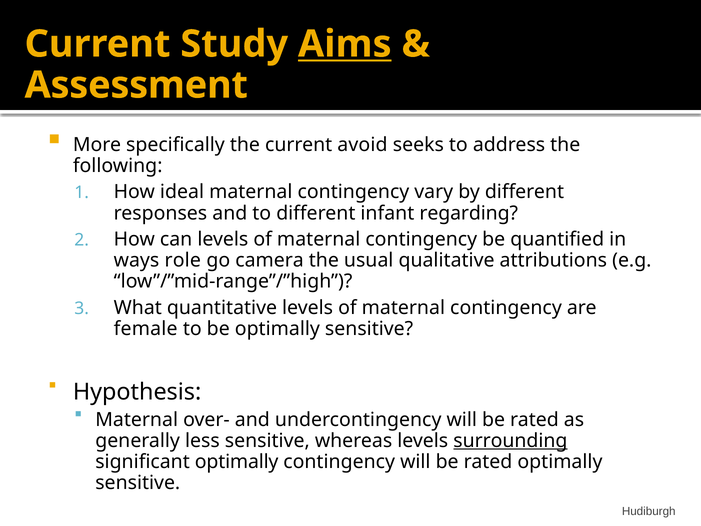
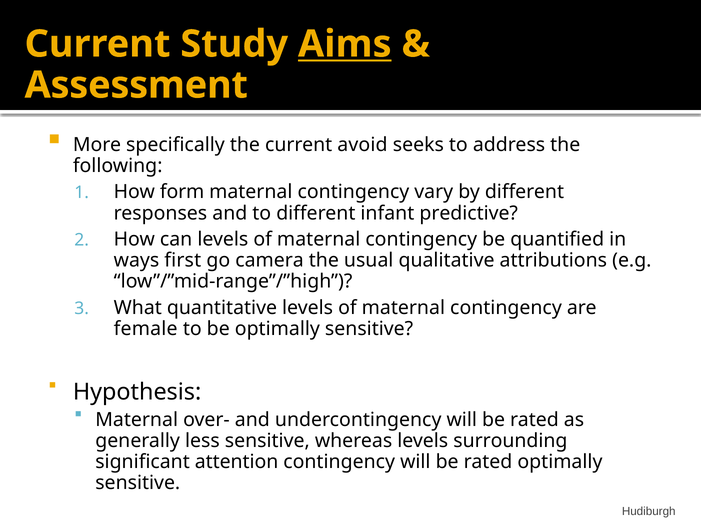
ideal: ideal -> form
regarding: regarding -> predictive
role: role -> first
surrounding underline: present -> none
significant optimally: optimally -> attention
